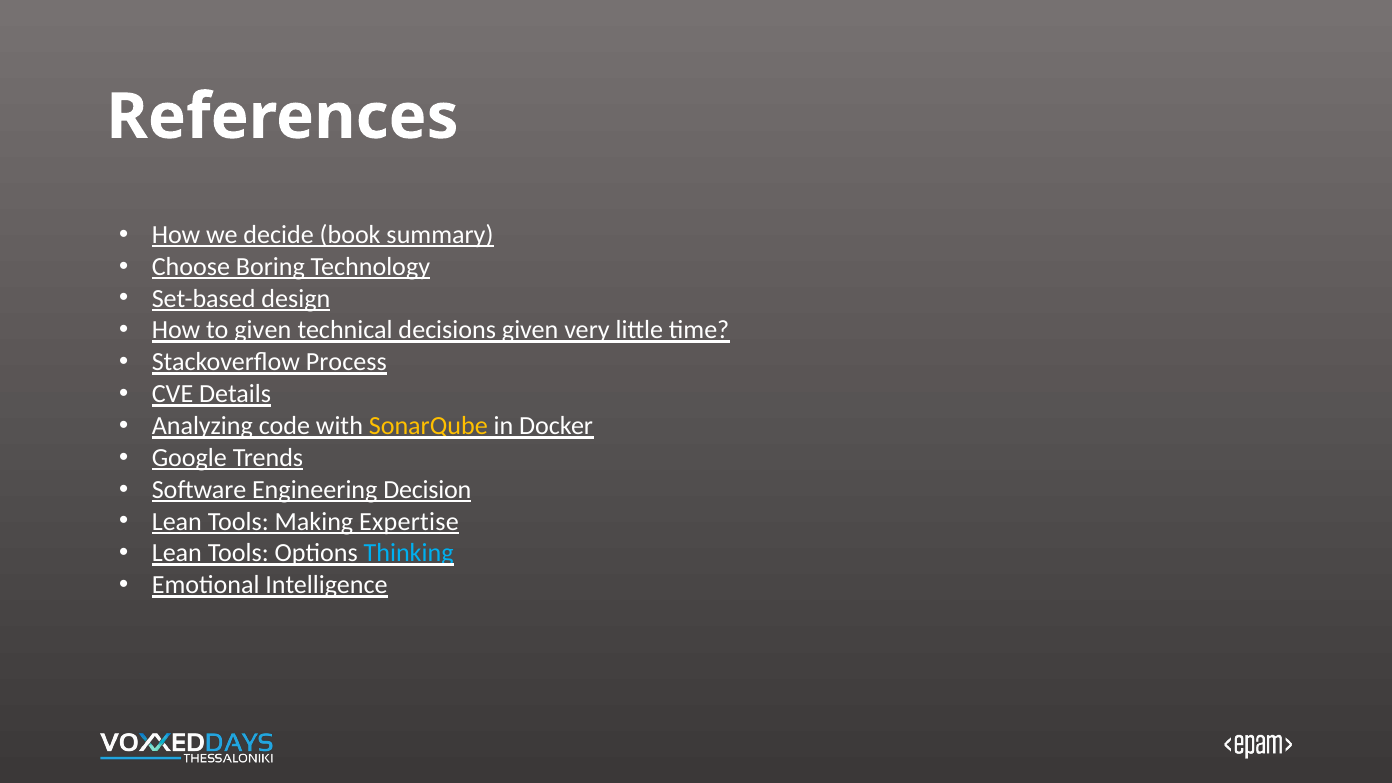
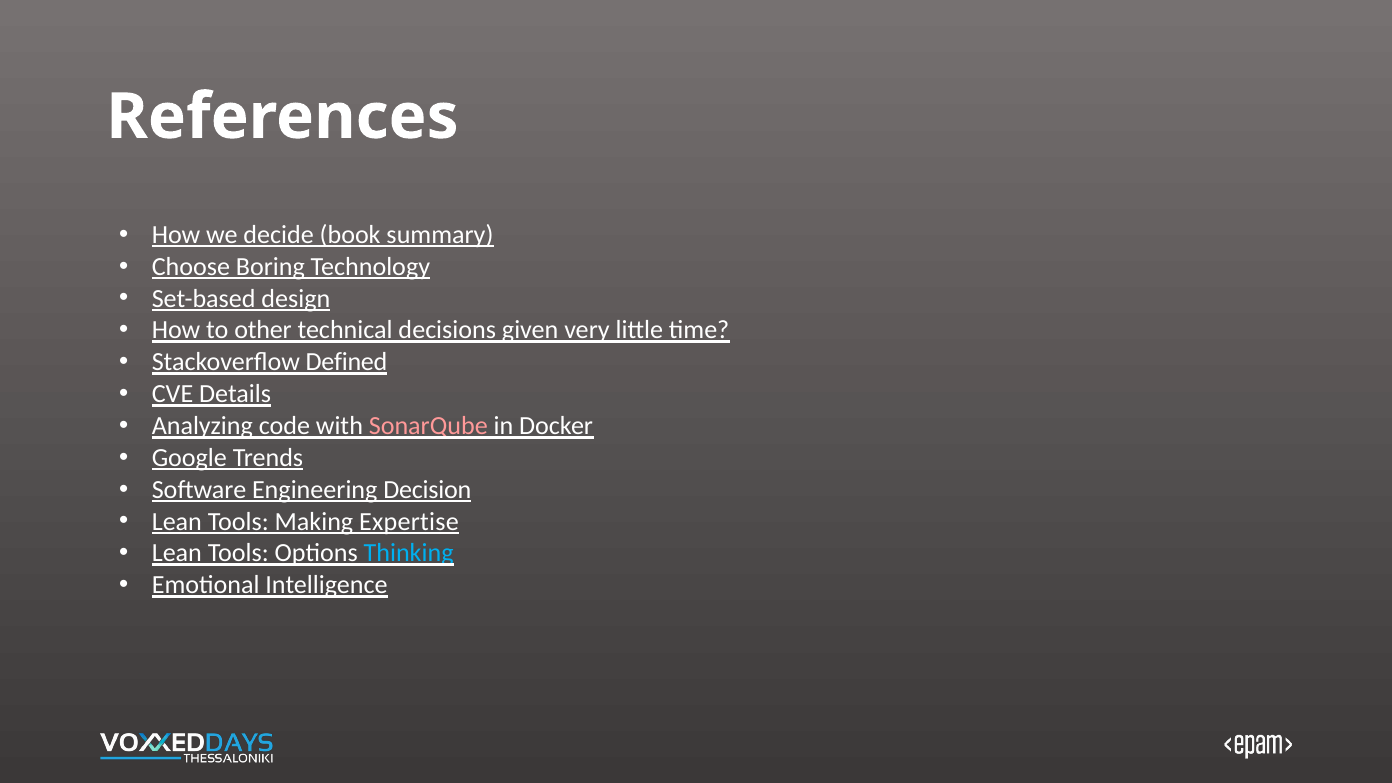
to given: given -> other
Process: Process -> Defined
SonarQube colour: yellow -> pink
